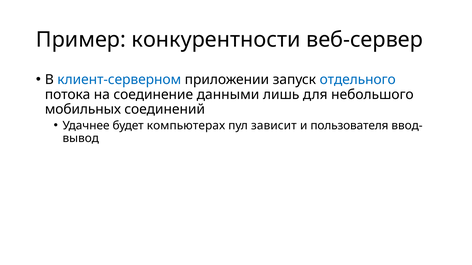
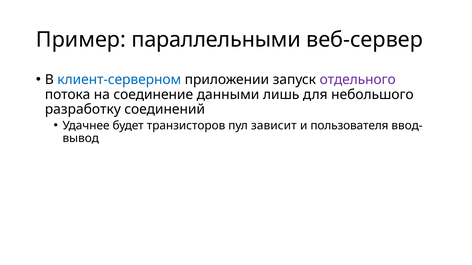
конкурентности: конкурентности -> параллельными
отдельного colour: blue -> purple
мобильных: мобильных -> разработку
компьютерах: компьютерах -> транзисторов
